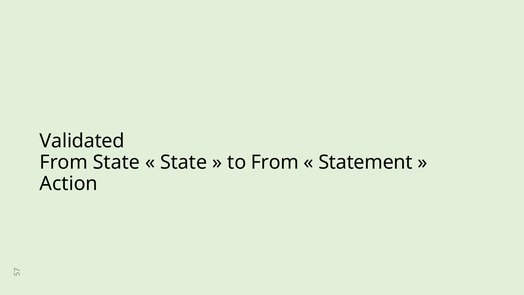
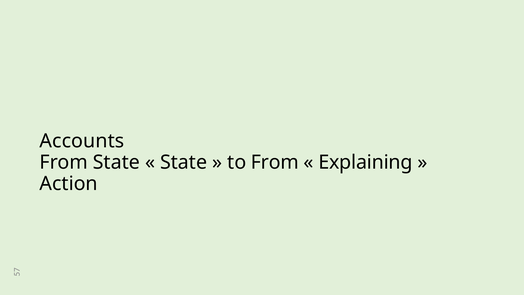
Validated: Validated -> Accounts
Statement: Statement -> Explaining
